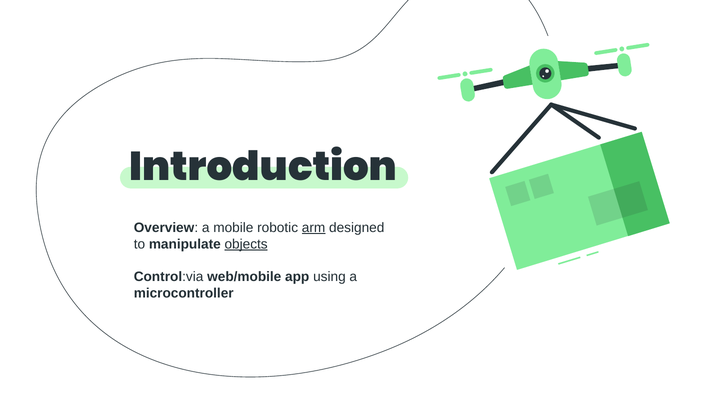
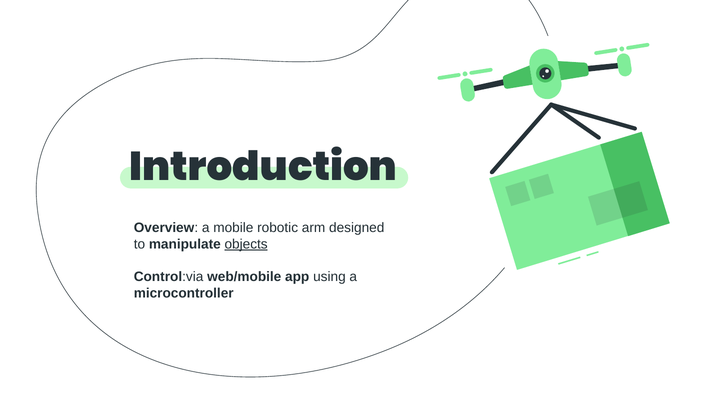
arm underline: present -> none
